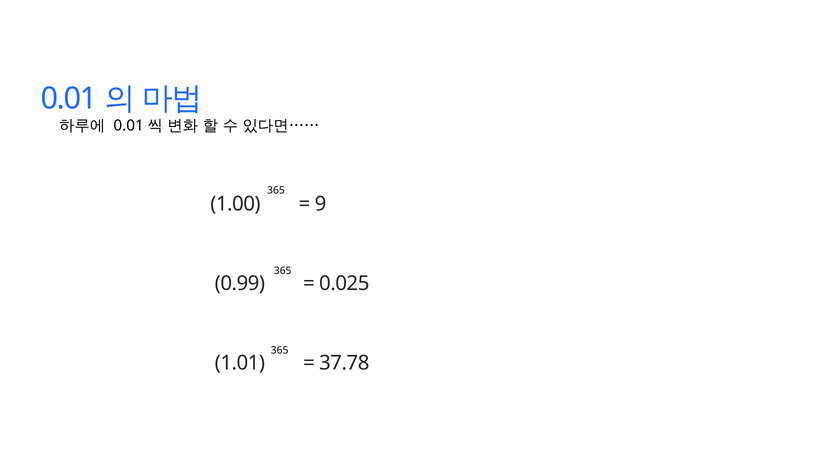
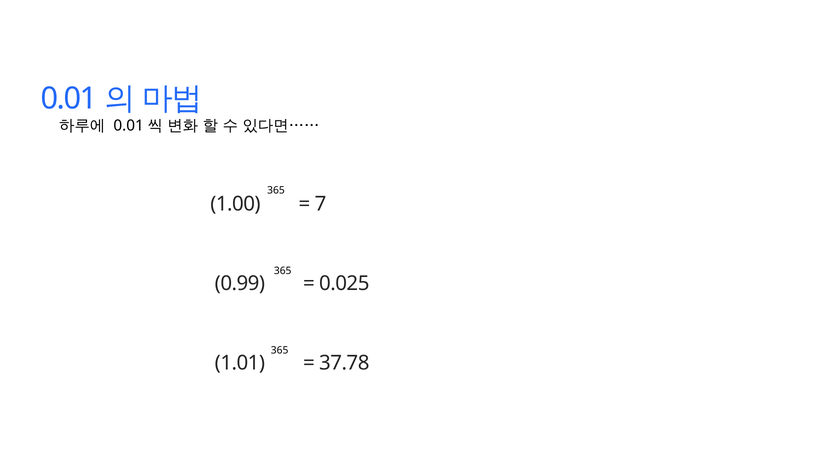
9: 9 -> 7
